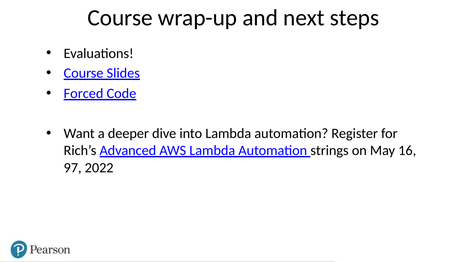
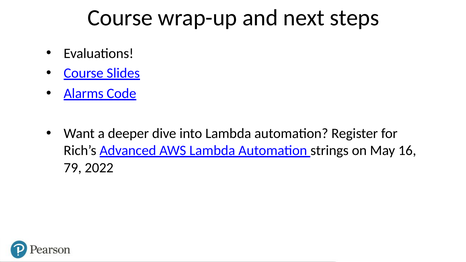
Forced: Forced -> Alarms
97: 97 -> 79
